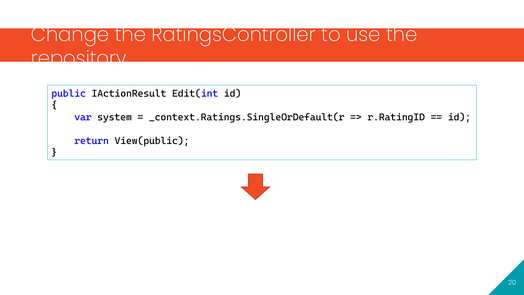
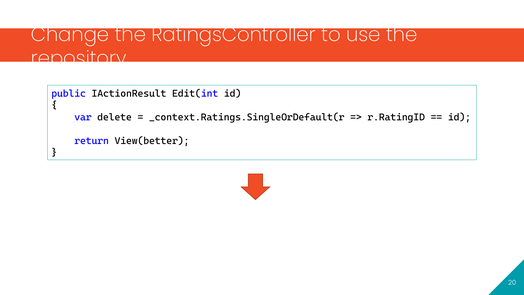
system: system -> delete
View(public: View(public -> View(better
